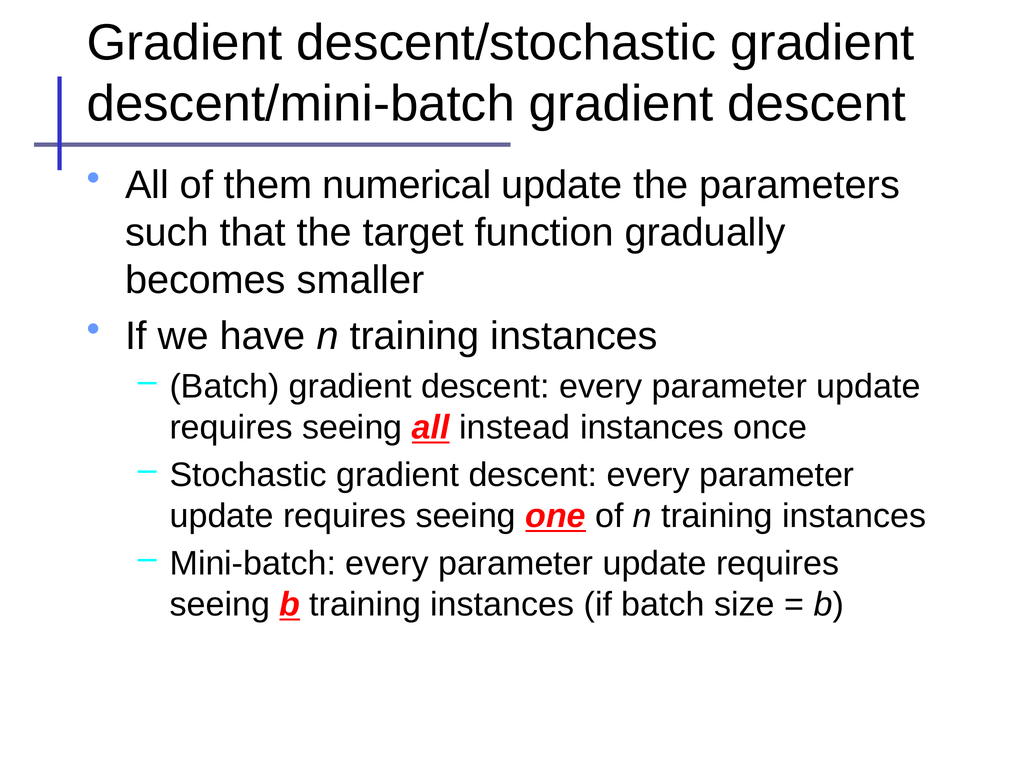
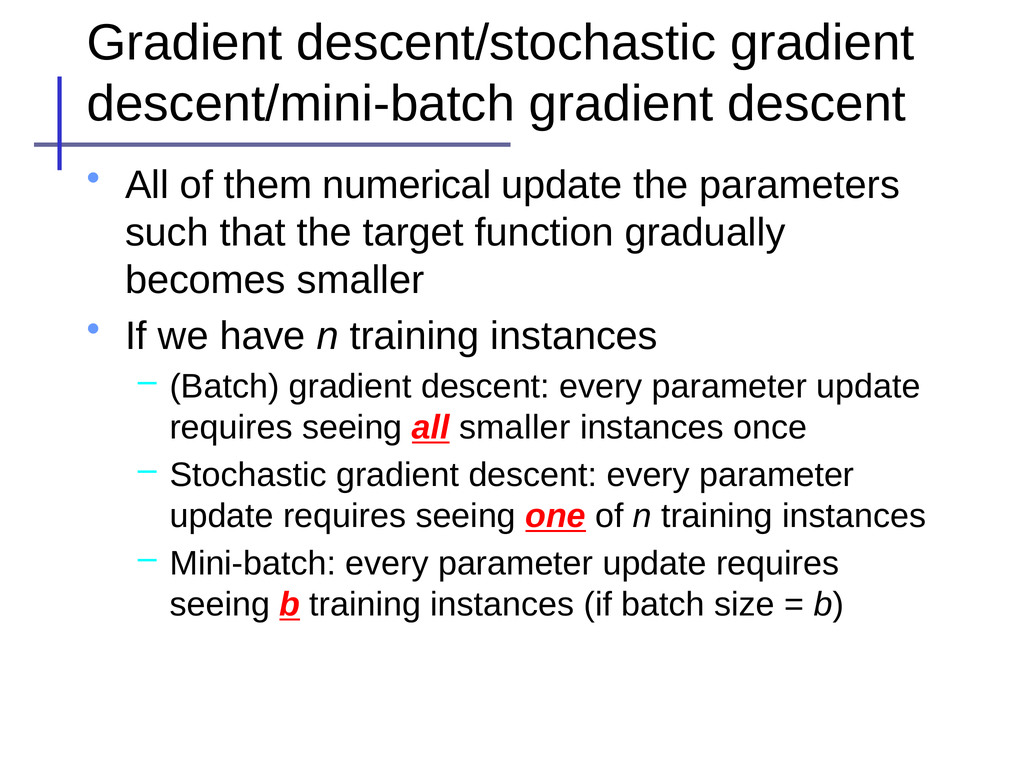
all instead: instead -> smaller
